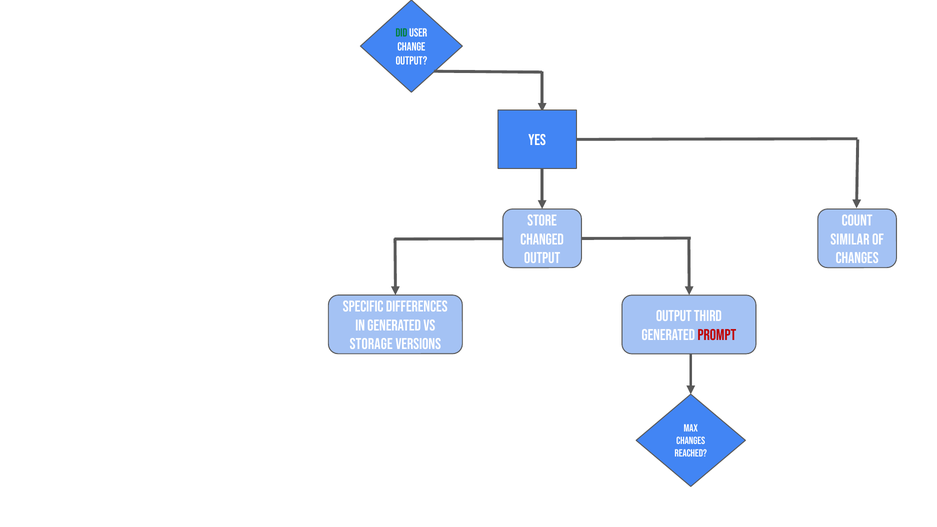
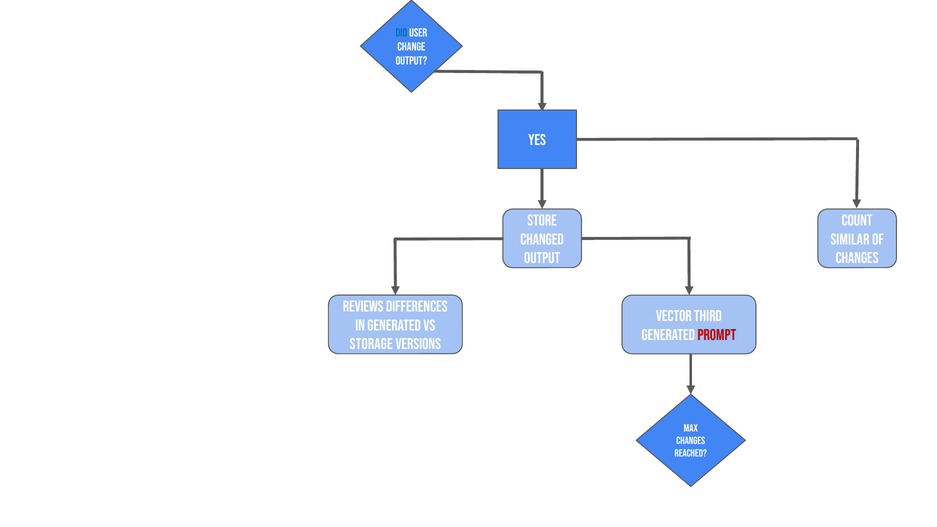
Did colour: green -> blue
Specific: Specific -> Reviews
Output at (674, 316): Output -> Vector
